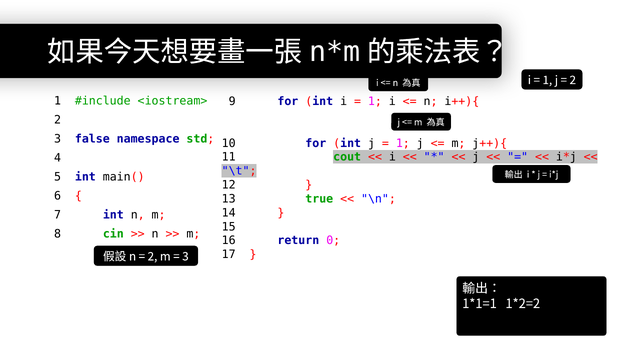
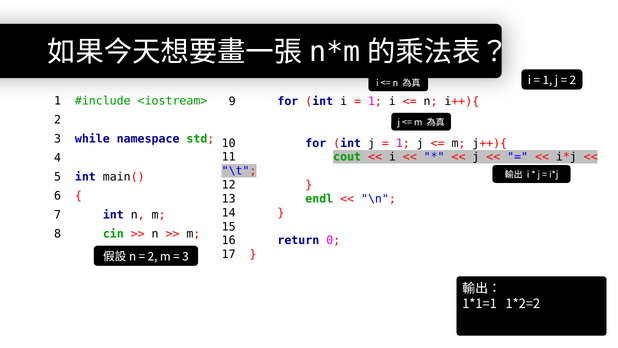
false: false -> while
true: true -> endl
